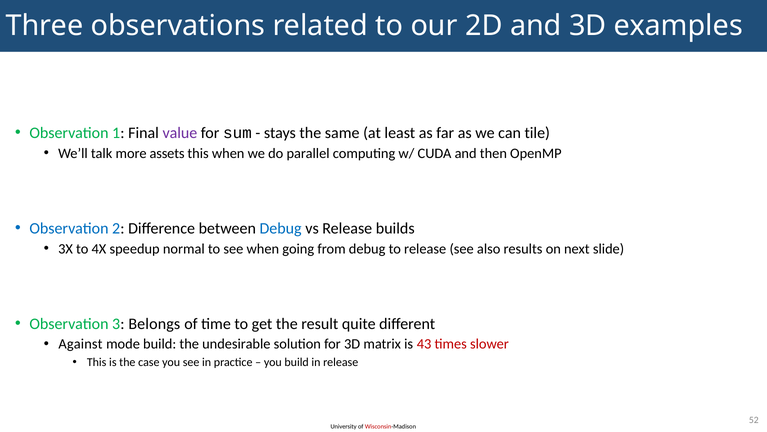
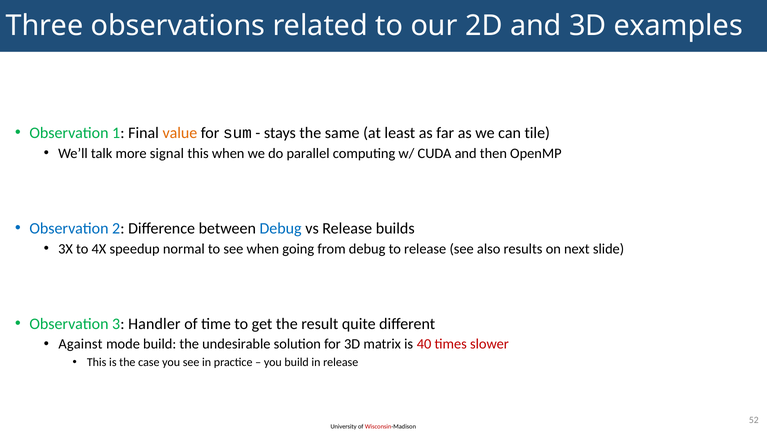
value colour: purple -> orange
assets: assets -> signal
Belongs: Belongs -> Handler
43: 43 -> 40
